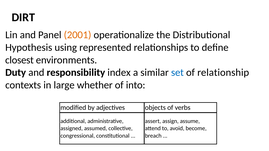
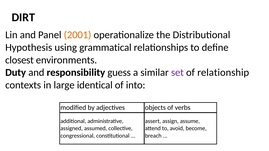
represented: represented -> grammatical
index: index -> guess
set colour: blue -> purple
whether: whether -> identical
